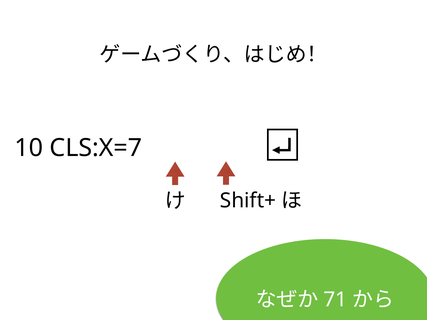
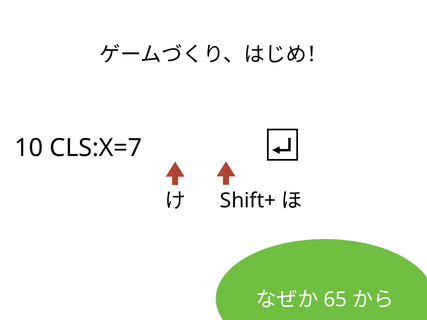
71: 71 -> 65
